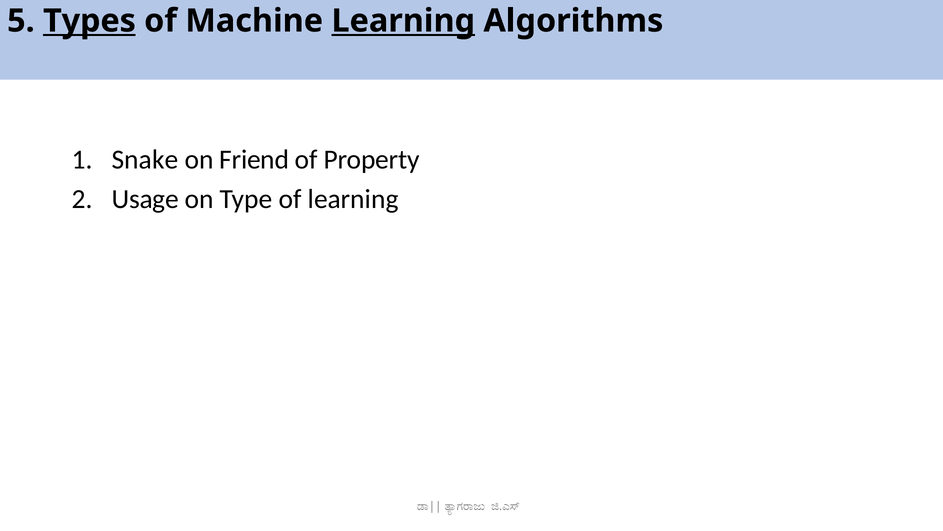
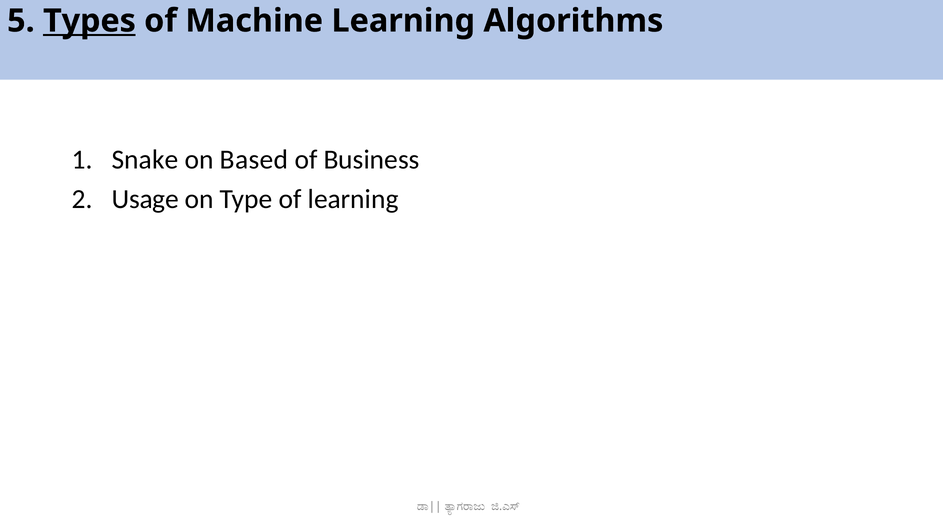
Learning at (403, 21) underline: present -> none
Friend: Friend -> Based
Property: Property -> Business
